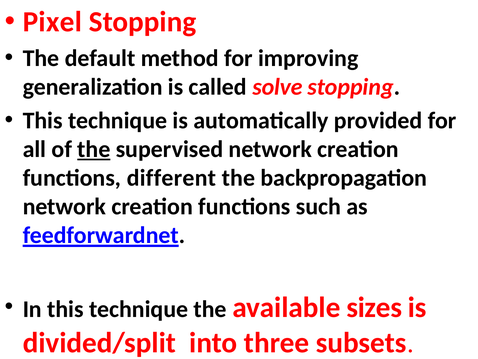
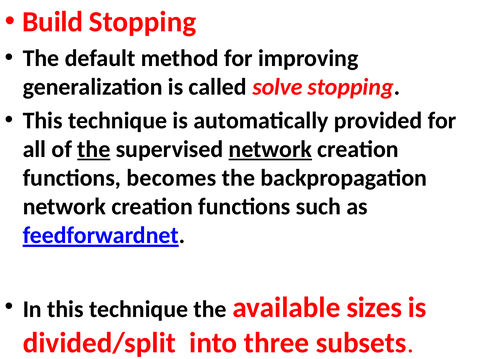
Pixel: Pixel -> Build
network at (270, 149) underline: none -> present
different: different -> becomes
